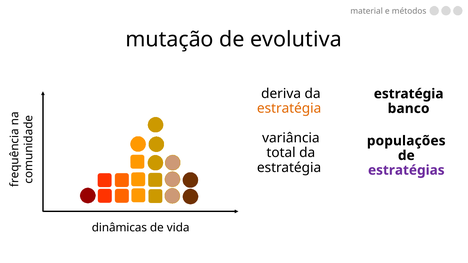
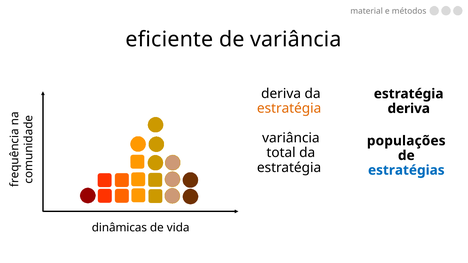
mutação: mutação -> eficiente
de evolutiva: evolutiva -> variância
banco at (409, 109): banco -> deriva
estratégias colour: purple -> blue
